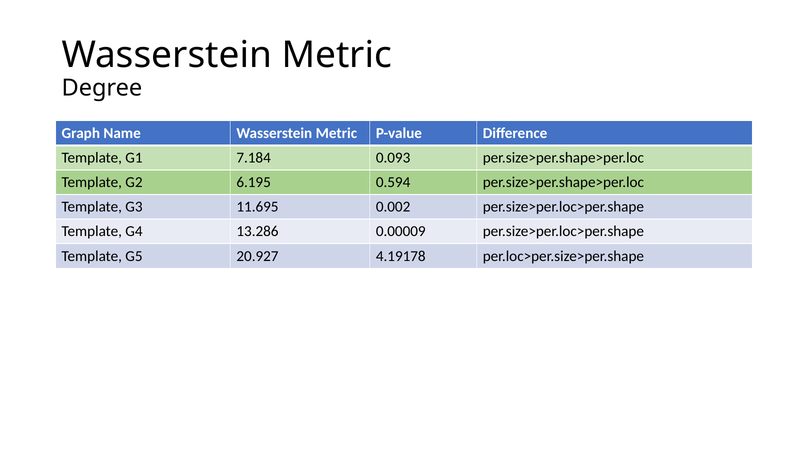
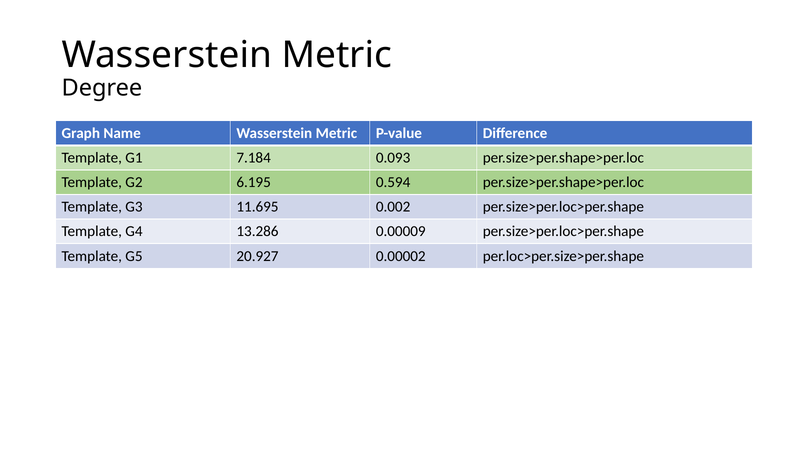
4.19178: 4.19178 -> 0.00002
